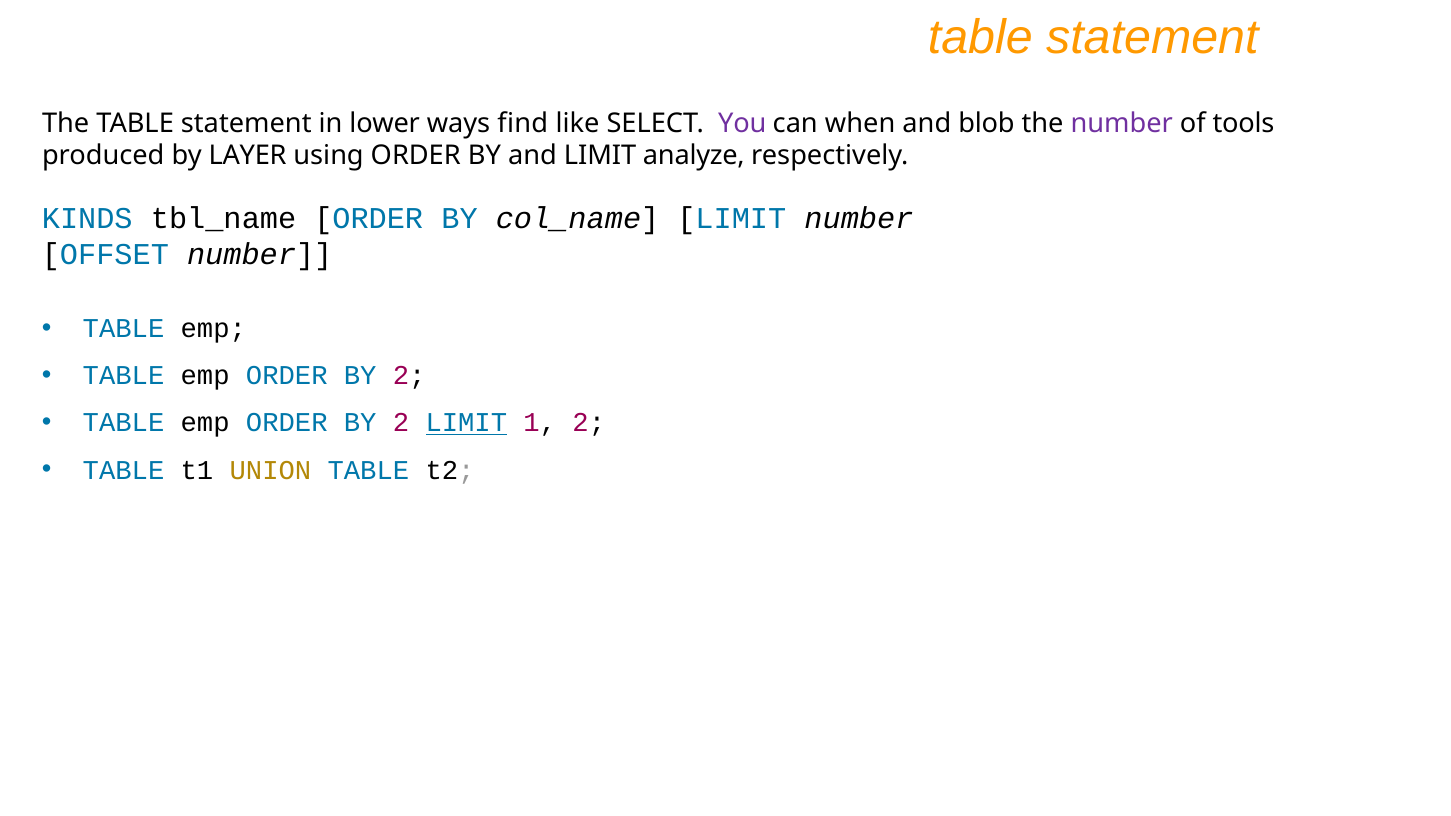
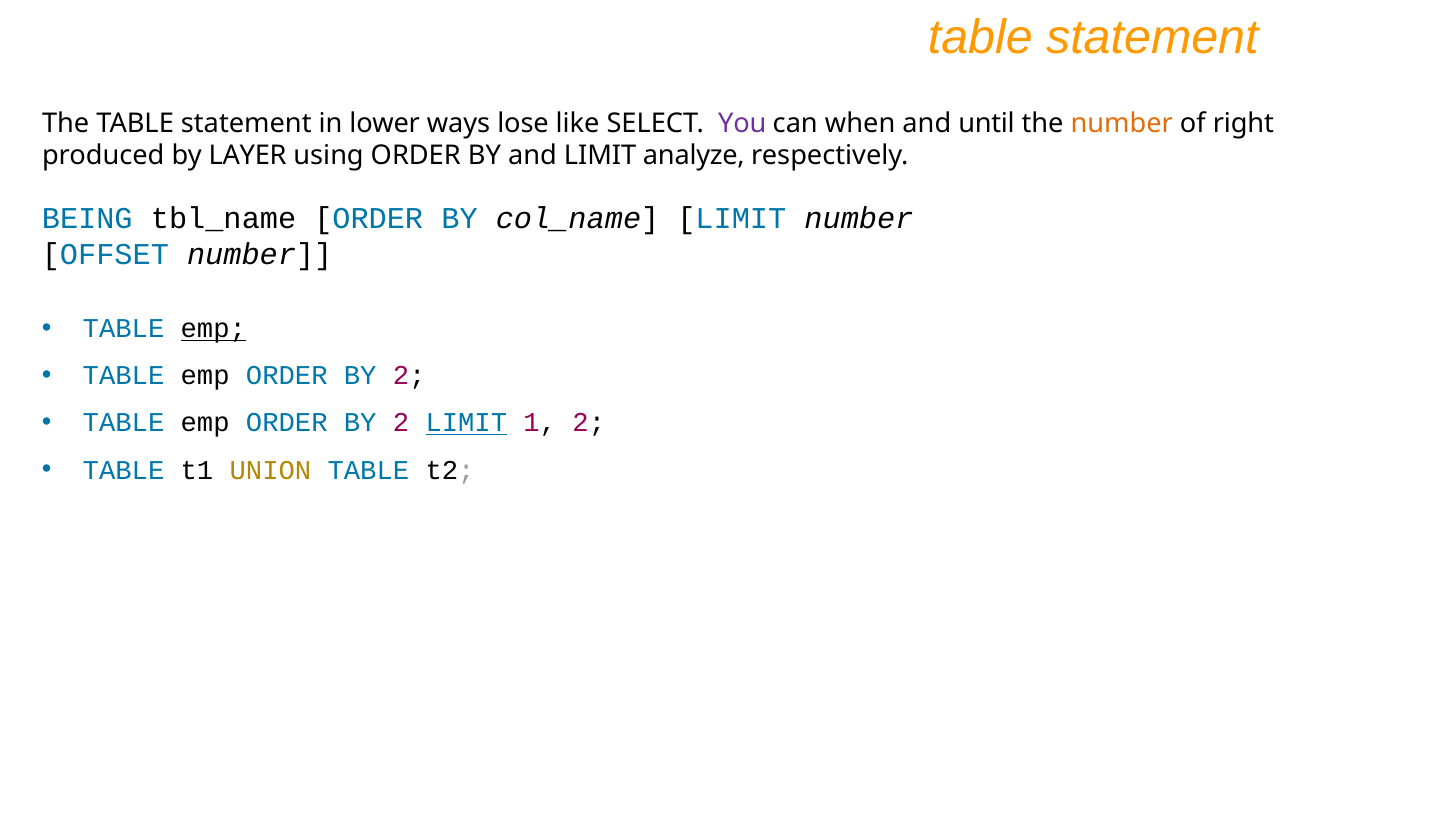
find: find -> lose
blob: blob -> until
number at (1122, 123) colour: purple -> orange
tools: tools -> right
KINDS: KINDS -> BEING
emp at (213, 329) underline: none -> present
